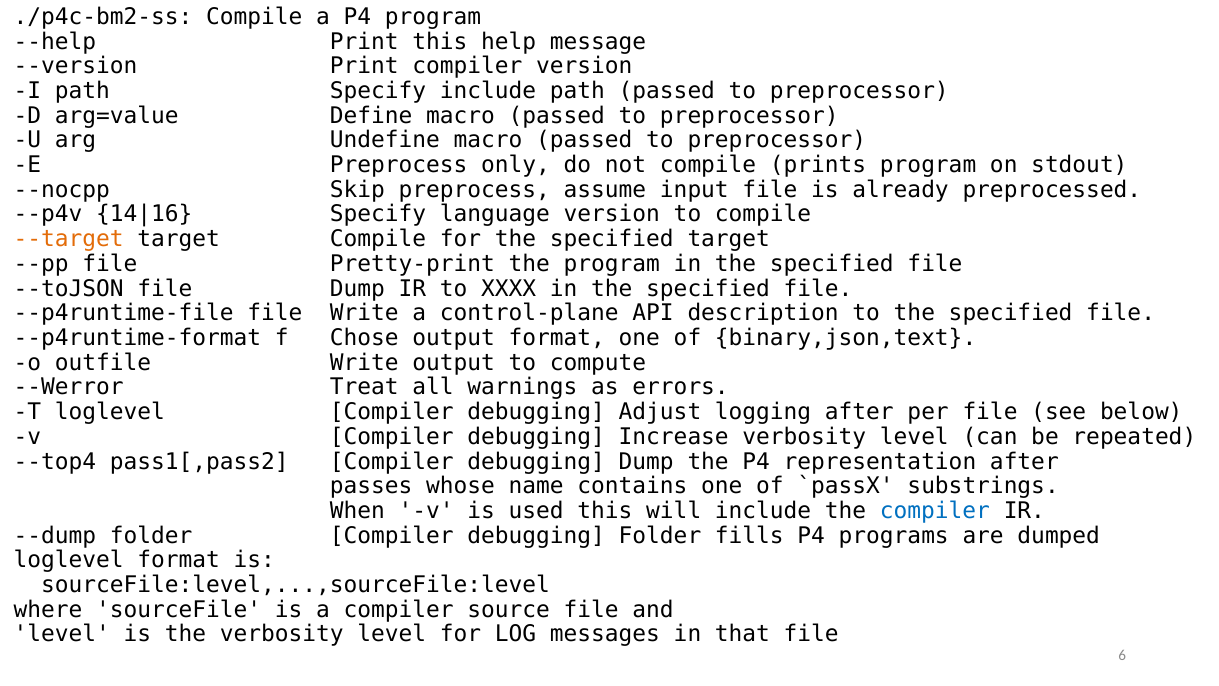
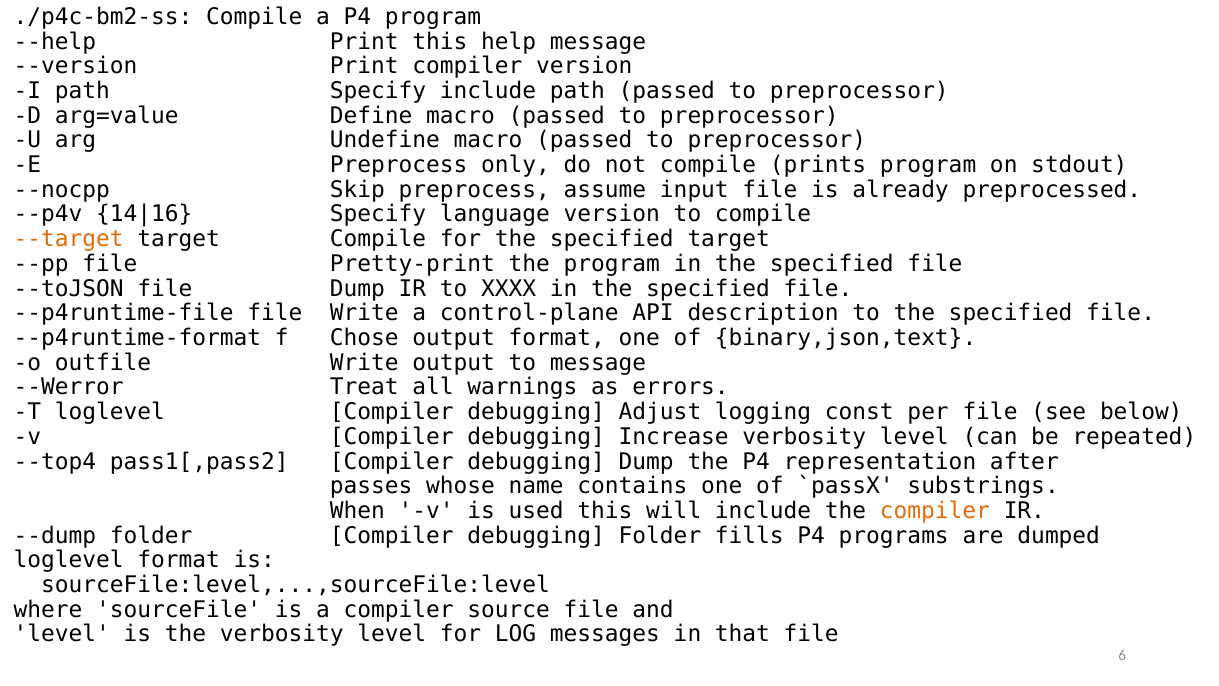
to compute: compute -> message
logging after: after -> const
compiler at (935, 511) colour: blue -> orange
